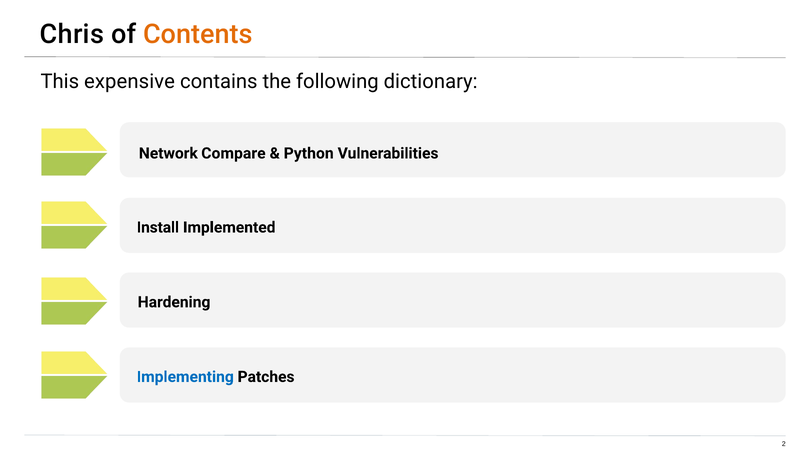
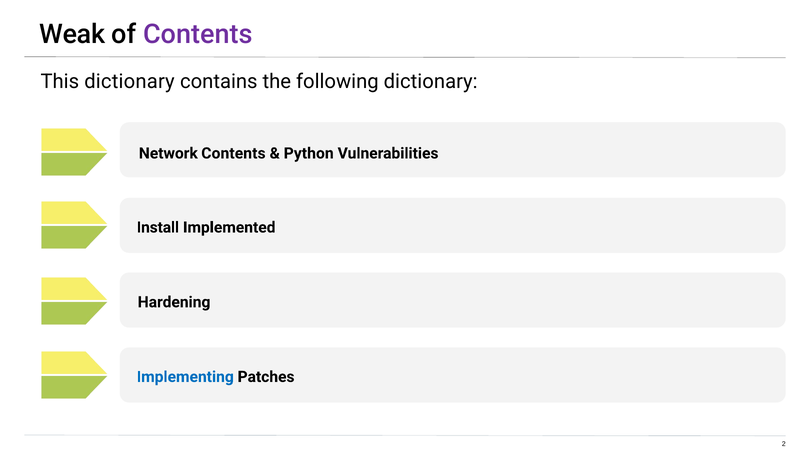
Chris: Chris -> Weak
Contents at (198, 34) colour: orange -> purple
This expensive: expensive -> dictionary
Network Compare: Compare -> Contents
